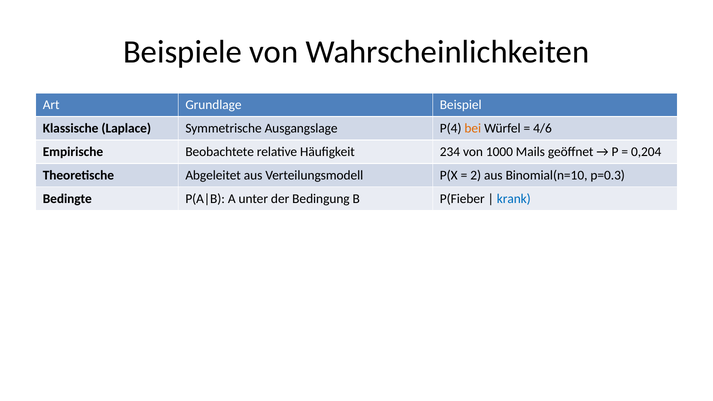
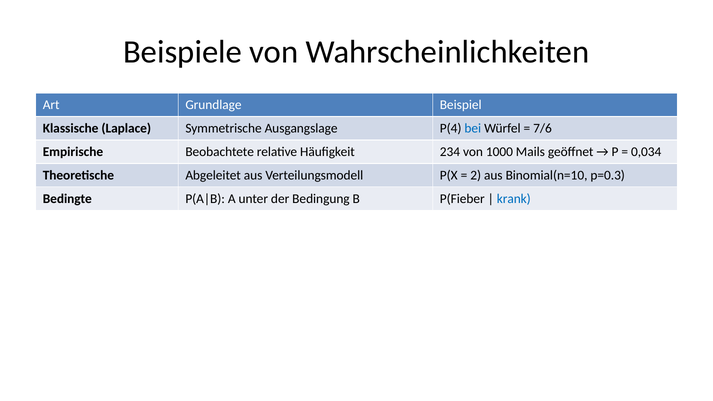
bei colour: orange -> blue
4/6: 4/6 -> 7/6
0,204: 0,204 -> 0,034
